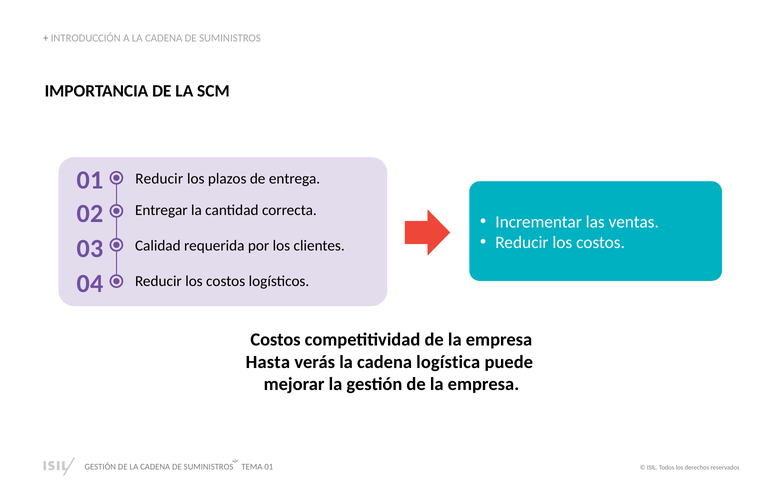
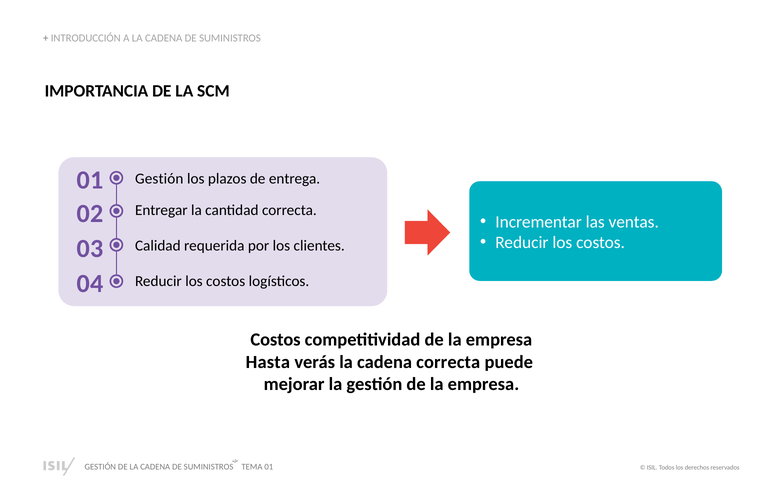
Reducir at (159, 179): Reducir -> Gestión
cadena logística: logística -> correcta
